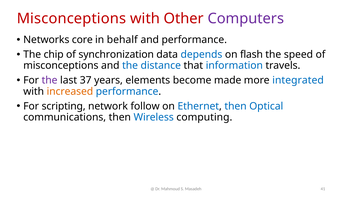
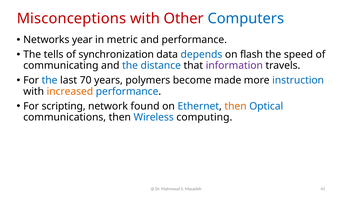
Computers colour: purple -> blue
core: core -> year
behalf: behalf -> metric
chip: chip -> tells
misconceptions at (61, 66): misconceptions -> communicating
information colour: blue -> purple
the at (50, 80) colour: purple -> blue
37: 37 -> 70
elements: elements -> polymers
integrated: integrated -> instruction
follow: follow -> found
then at (236, 106) colour: blue -> orange
